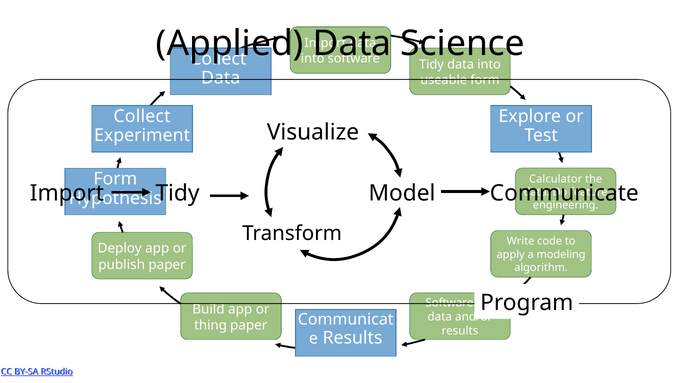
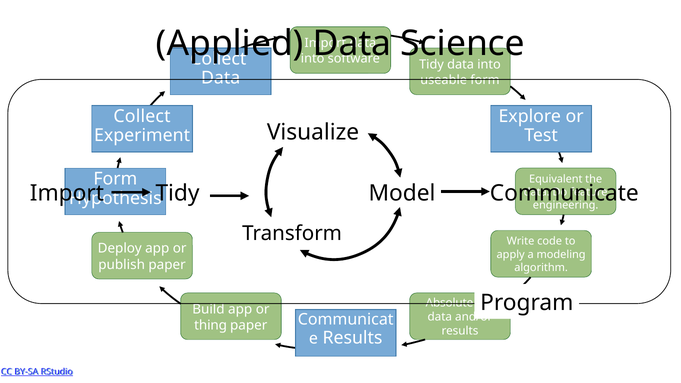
Calculator: Calculator -> Equivalent
Software at (449, 303): Software -> Absolute
